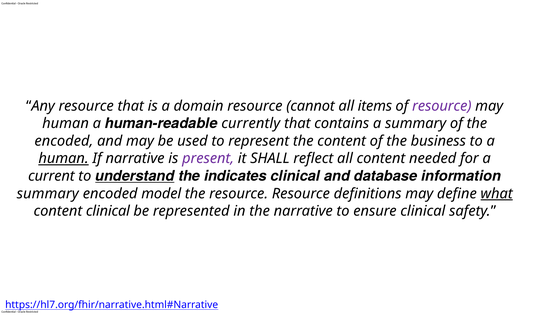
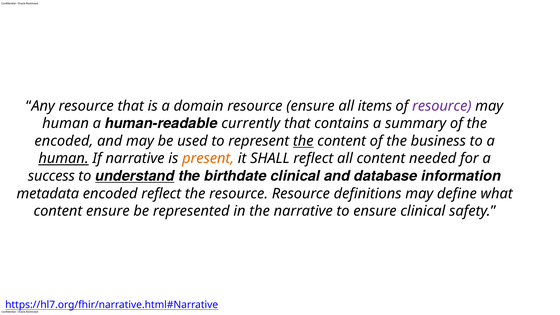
resource cannot: cannot -> ensure
the at (303, 141) underline: none -> present
present colour: purple -> orange
current: current -> success
indicates: indicates -> birthdate
summary at (48, 194): summary -> metadata
encoded model: model -> reflect
what underline: present -> none
content clinical: clinical -> ensure
